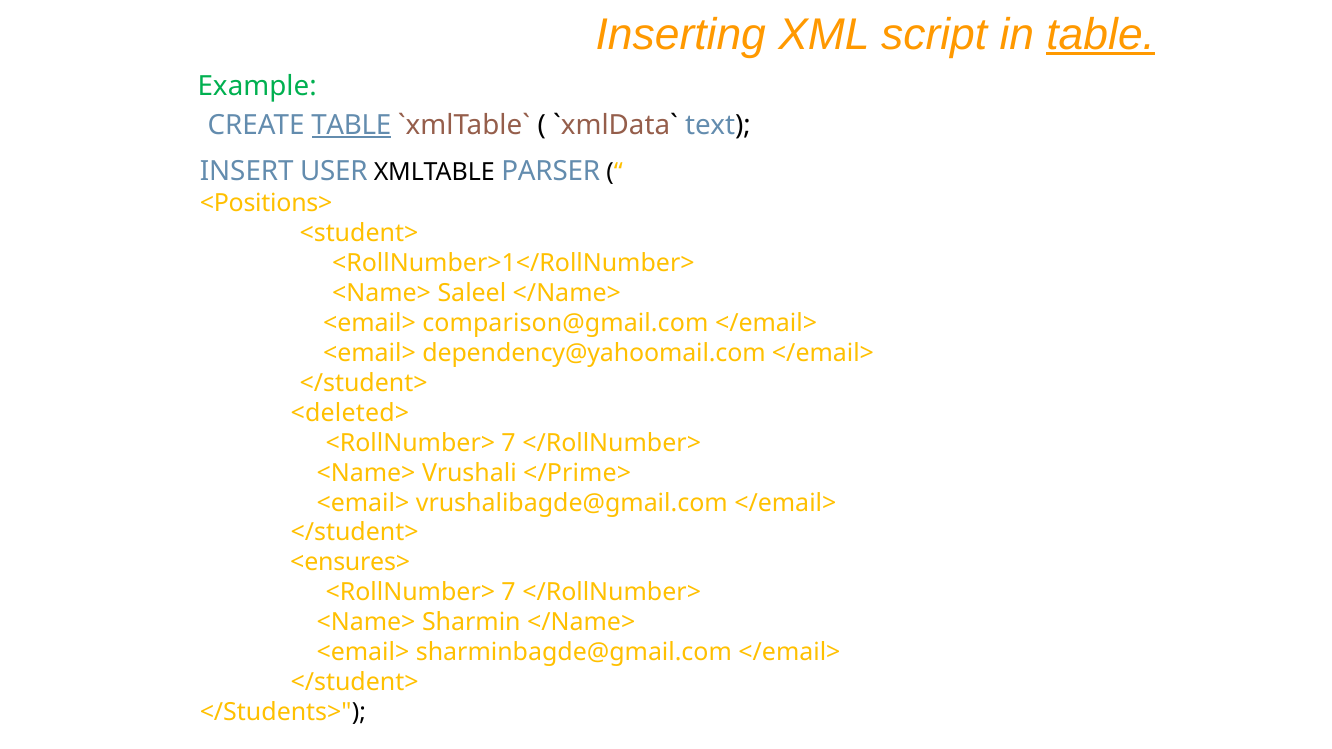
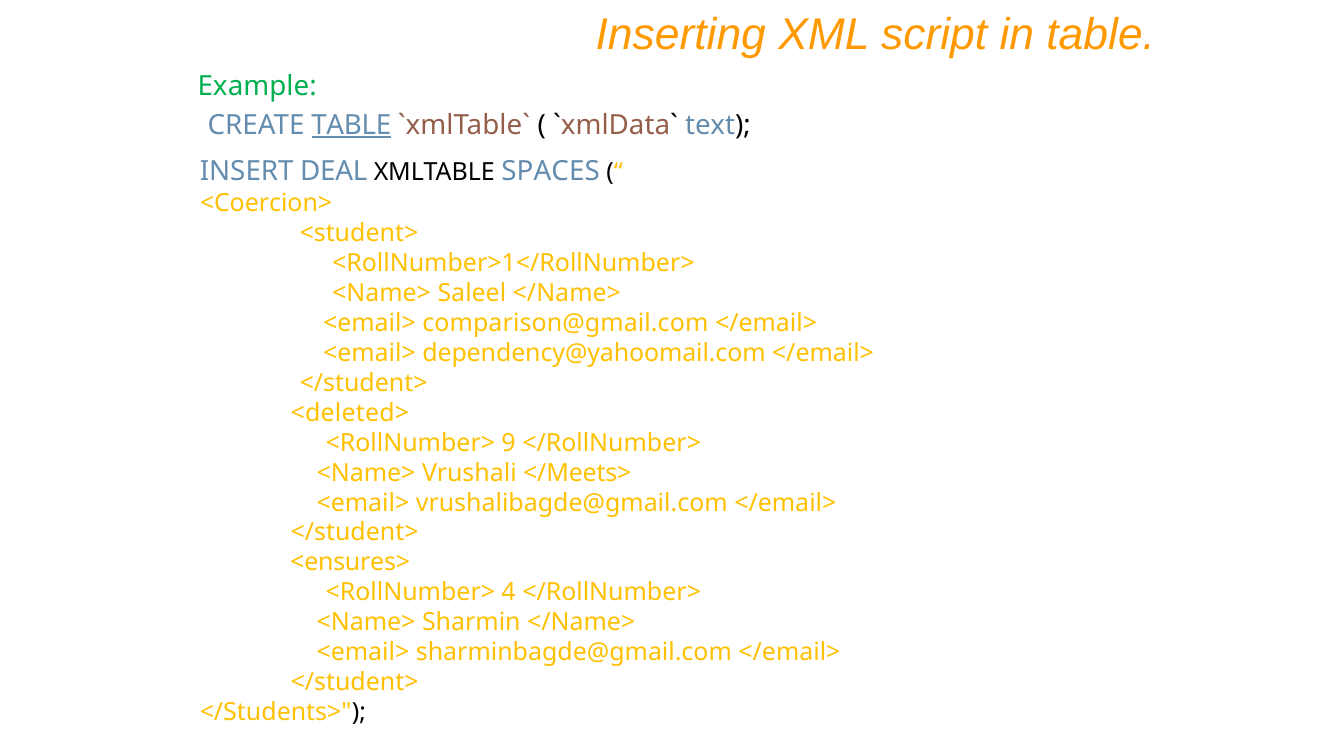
table at (1101, 35) underline: present -> none
USER: USER -> DEAL
PARSER: PARSER -> SPACES
<Positions>: <Positions> -> <Coercion>
7 at (509, 443): 7 -> 9
</Prime>: </Prime> -> </Meets>
7 at (509, 593): 7 -> 4
